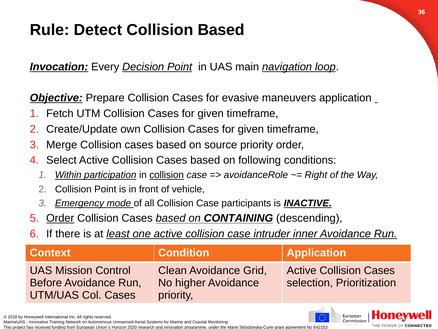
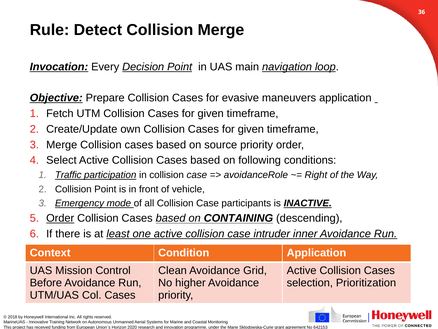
Collision Based: Based -> Merge
Within: Within -> Traffic
collision at (167, 175) underline: present -> none
